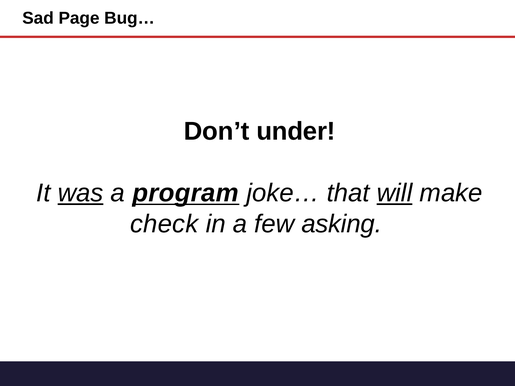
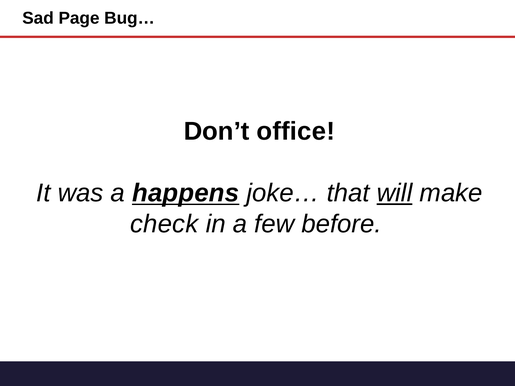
under: under -> office
was underline: present -> none
program: program -> happens
asking: asking -> before
